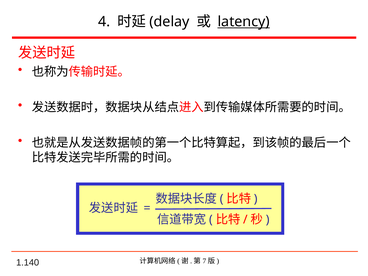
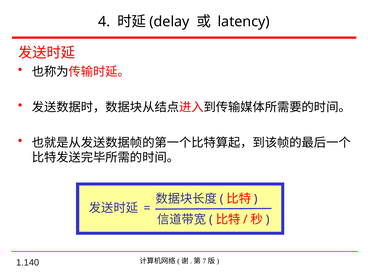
latency underline: present -> none
